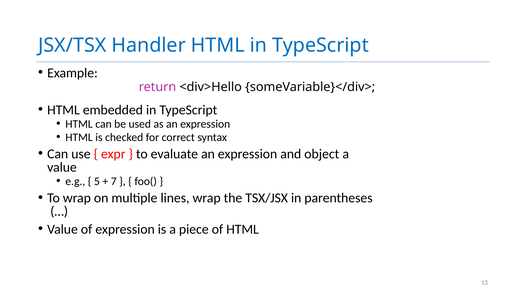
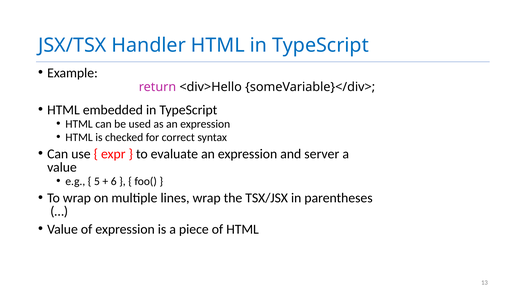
object: object -> server
7: 7 -> 6
